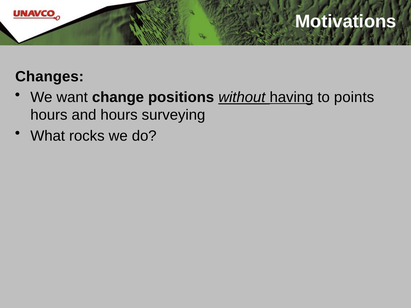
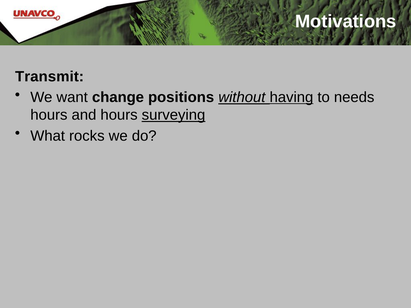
Changes: Changes -> Transmit
points: points -> needs
surveying underline: none -> present
